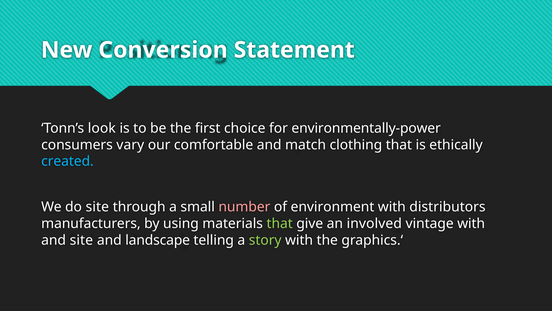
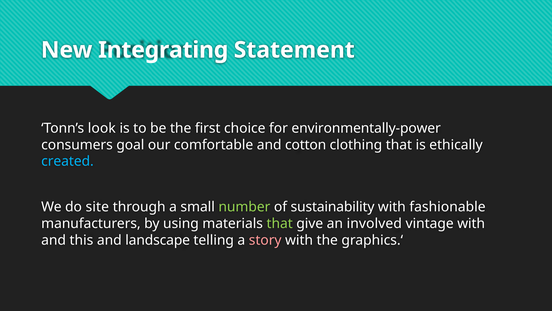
Conversion: Conversion -> Integrating
vary: vary -> goal
match: match -> cotton
number colour: pink -> light green
environment: environment -> sustainability
distributors: distributors -> fashionable
and site: site -> this
story colour: light green -> pink
